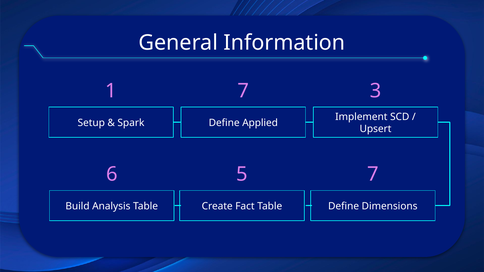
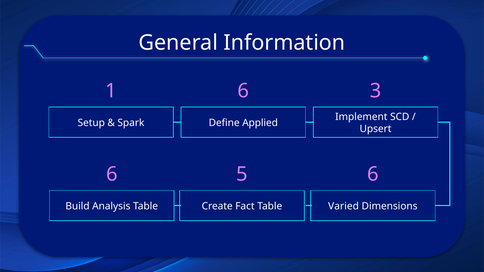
1 7: 7 -> 6
5 7: 7 -> 6
Define at (344, 206): Define -> Varied
